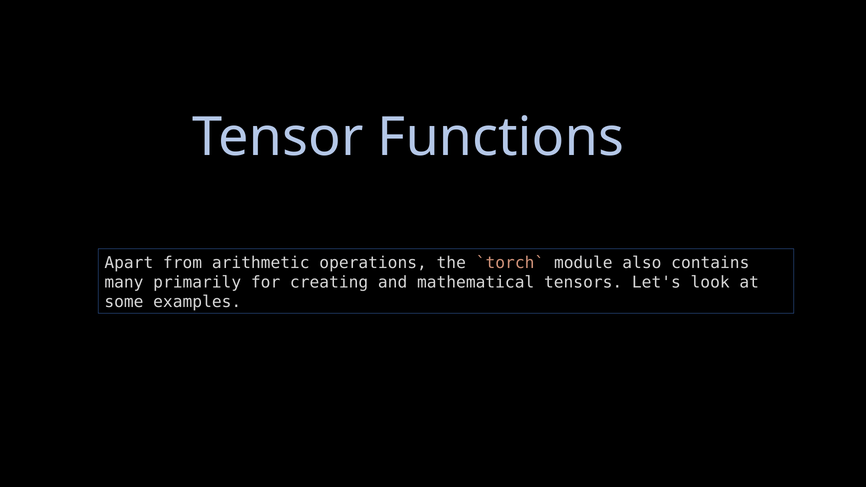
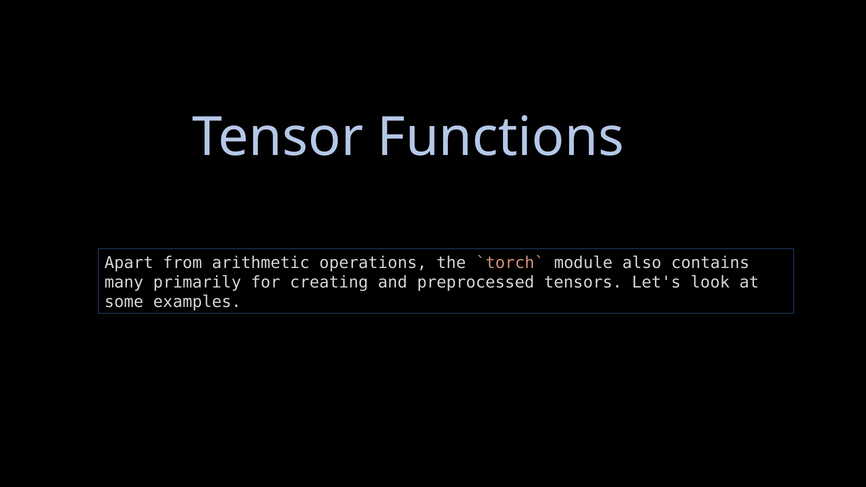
mathematical: mathematical -> preprocessed
